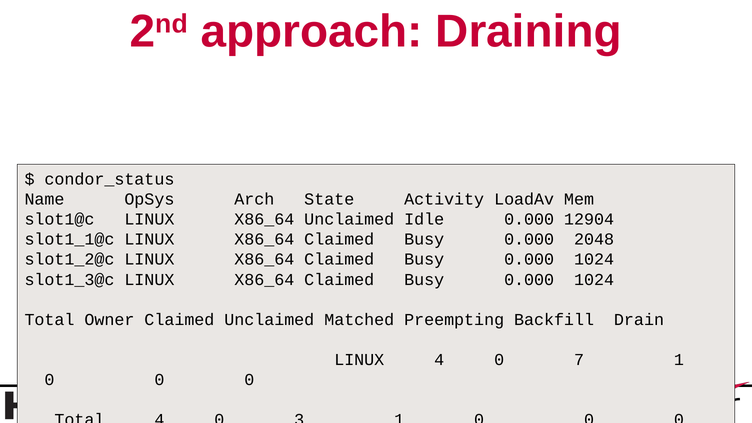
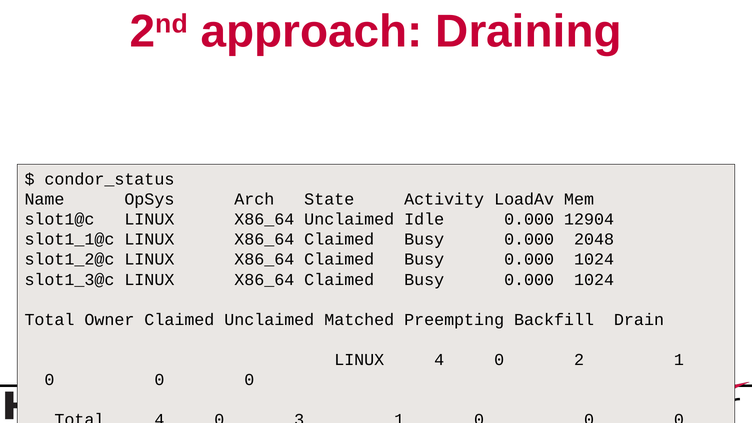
7: 7 -> 2
